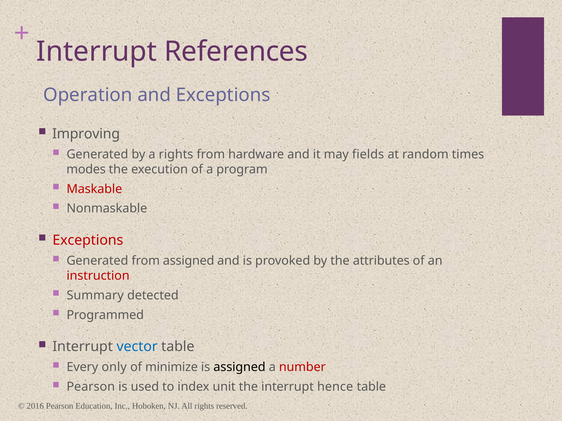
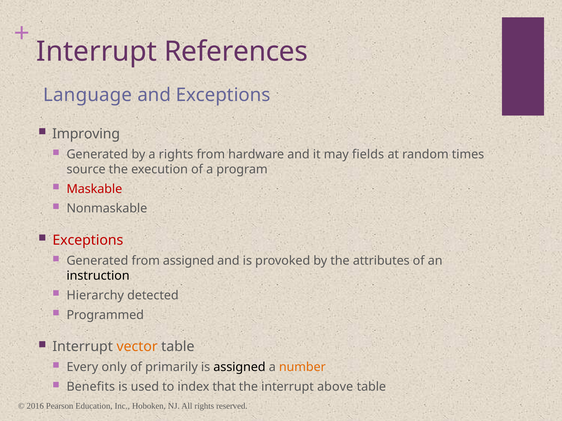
Operation: Operation -> Language
modes: modes -> source
instruction colour: red -> black
Summary: Summary -> Hierarchy
vector colour: blue -> orange
minimize: minimize -> primarily
number colour: red -> orange
Pearson at (91, 387): Pearson -> Benefits
unit: unit -> that
hence: hence -> above
